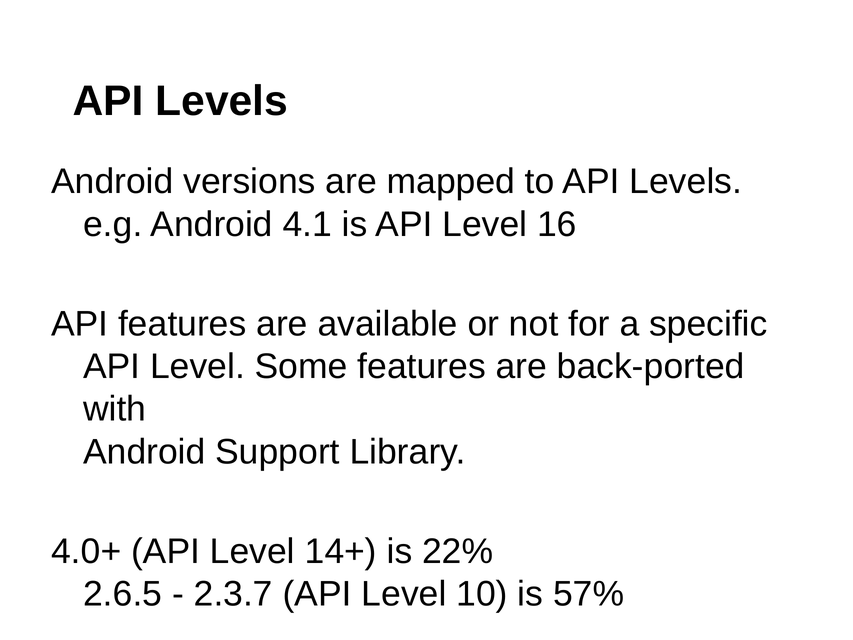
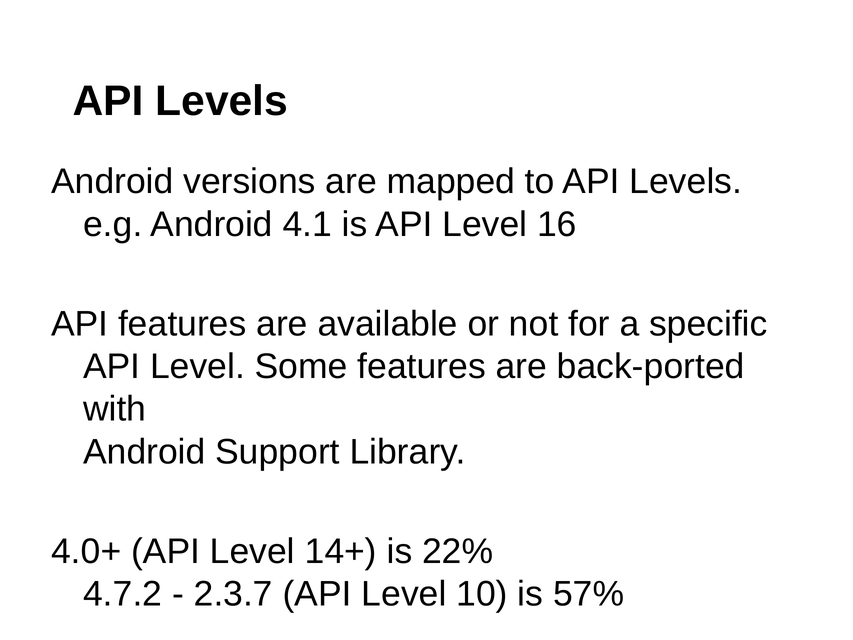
2.6.5: 2.6.5 -> 4.7.2
